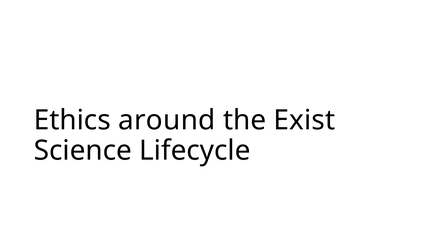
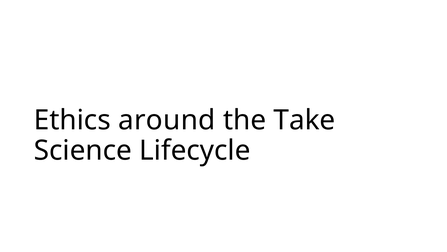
Exist: Exist -> Take
